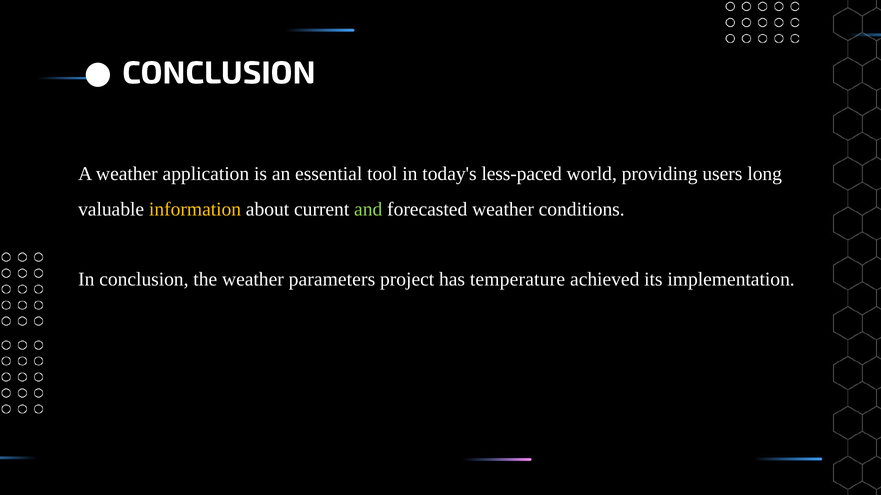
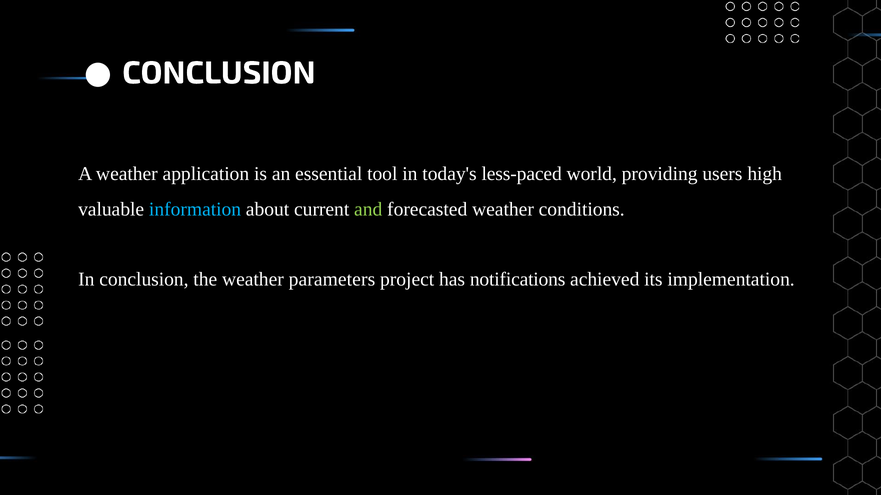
long: long -> high
information colour: yellow -> light blue
temperature: temperature -> notifications
